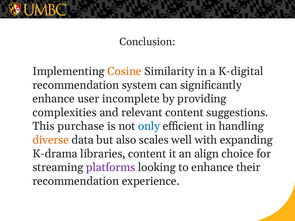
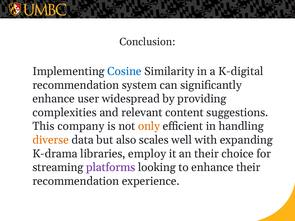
Cosine colour: orange -> blue
incomplete: incomplete -> widespread
purchase: purchase -> company
only colour: blue -> orange
libraries content: content -> employ
an align: align -> their
